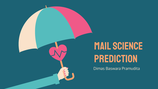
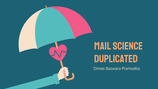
prediction: prediction -> duplicated
